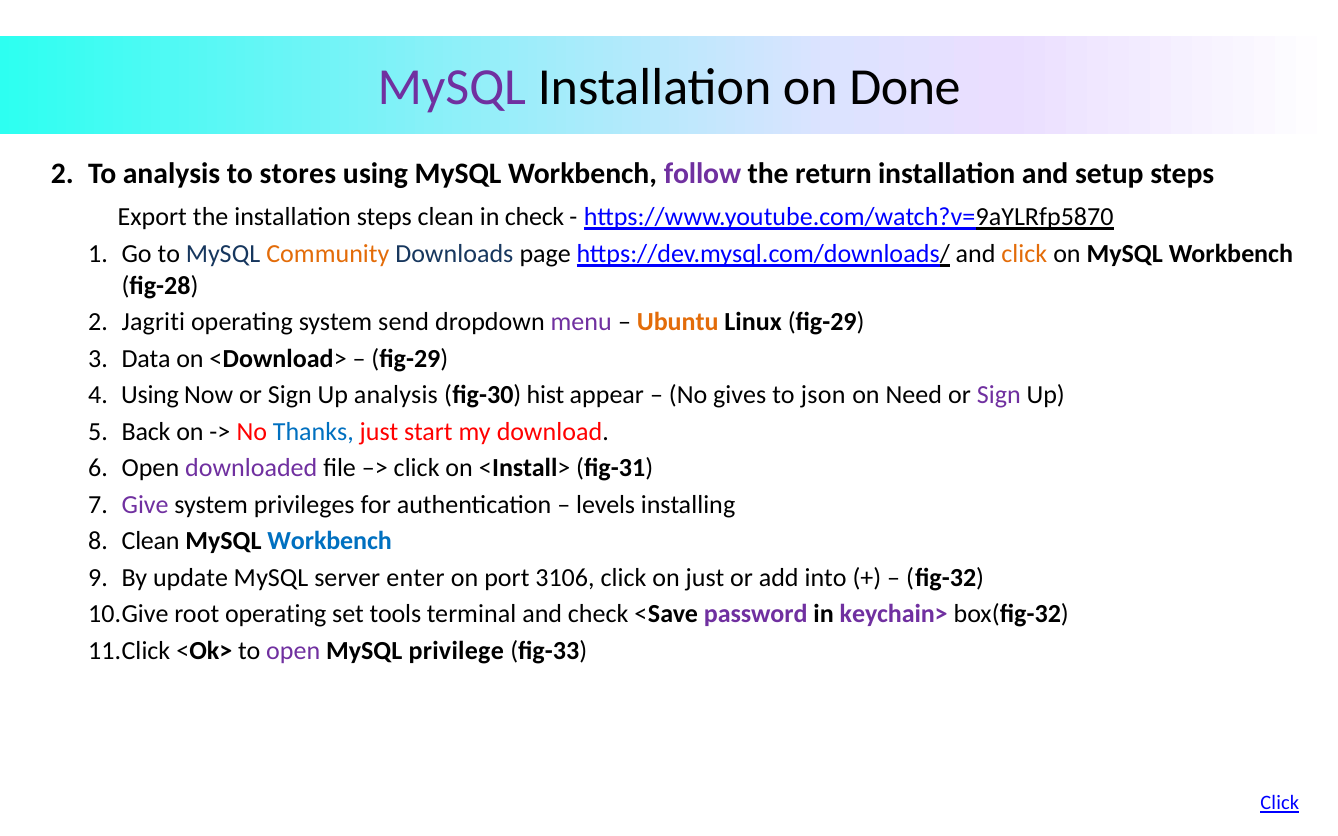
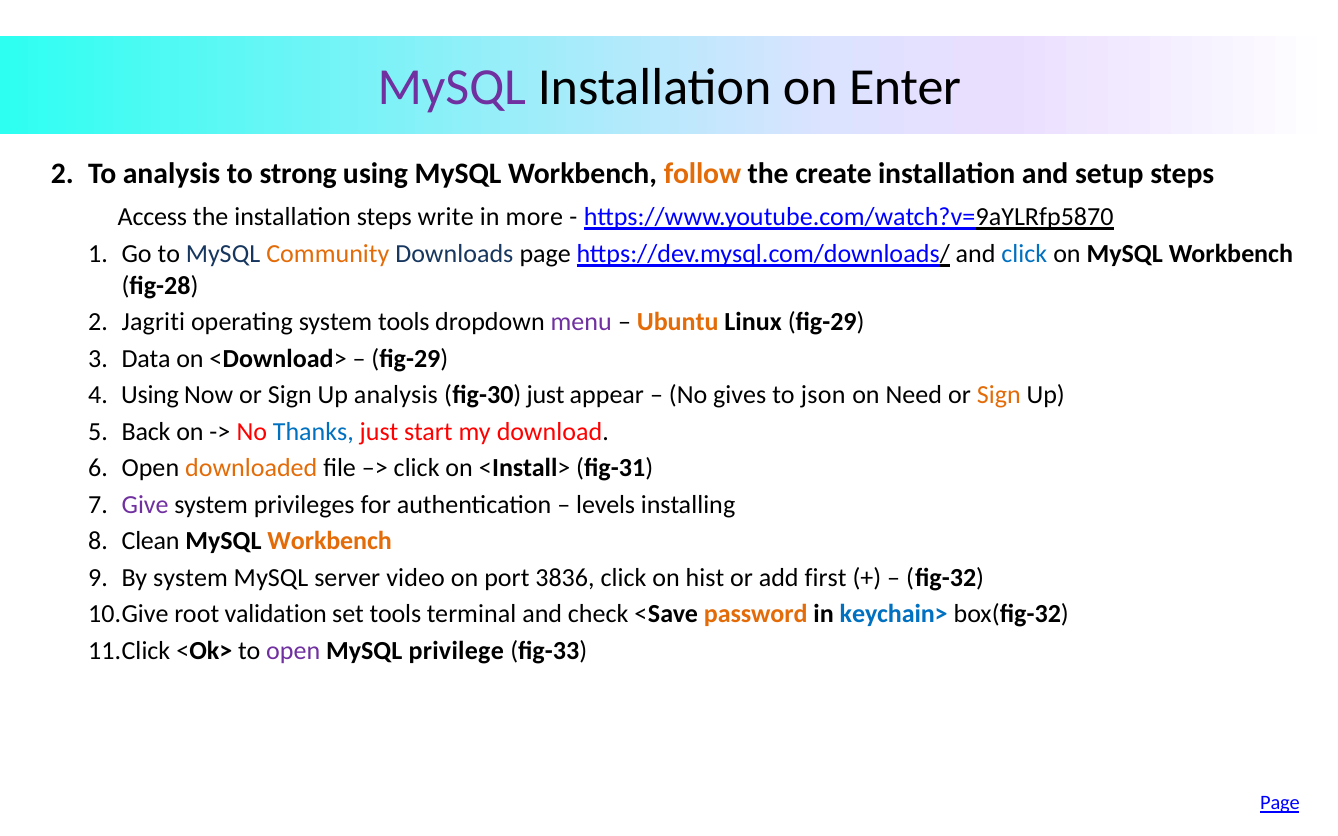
Done: Done -> Enter
stores: stores -> strong
follow colour: purple -> orange
return: return -> create
Export: Export -> Access
steps clean: clean -> write
in check: check -> more
click at (1024, 254) colour: orange -> blue
system send: send -> tools
fig-30 hist: hist -> just
Sign at (999, 395) colour: purple -> orange
downloaded colour: purple -> orange
Workbench at (330, 541) colour: blue -> orange
By update: update -> system
enter: enter -> video
3106: 3106 -> 3836
on just: just -> hist
into: into -> first
root operating: operating -> validation
password colour: purple -> orange
keychain> colour: purple -> blue
Click at (1280, 803): Click -> Page
